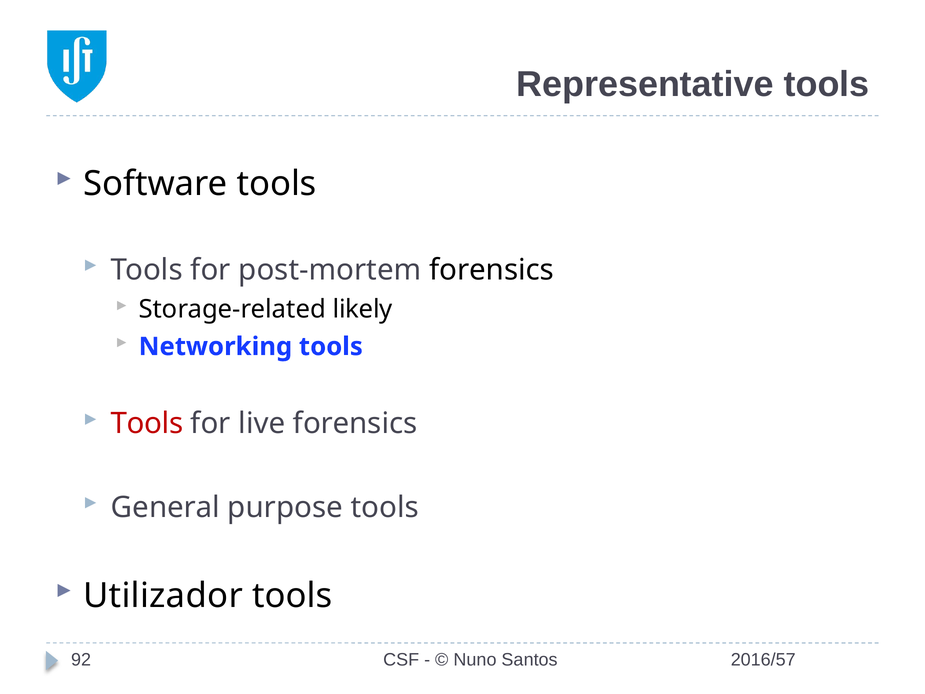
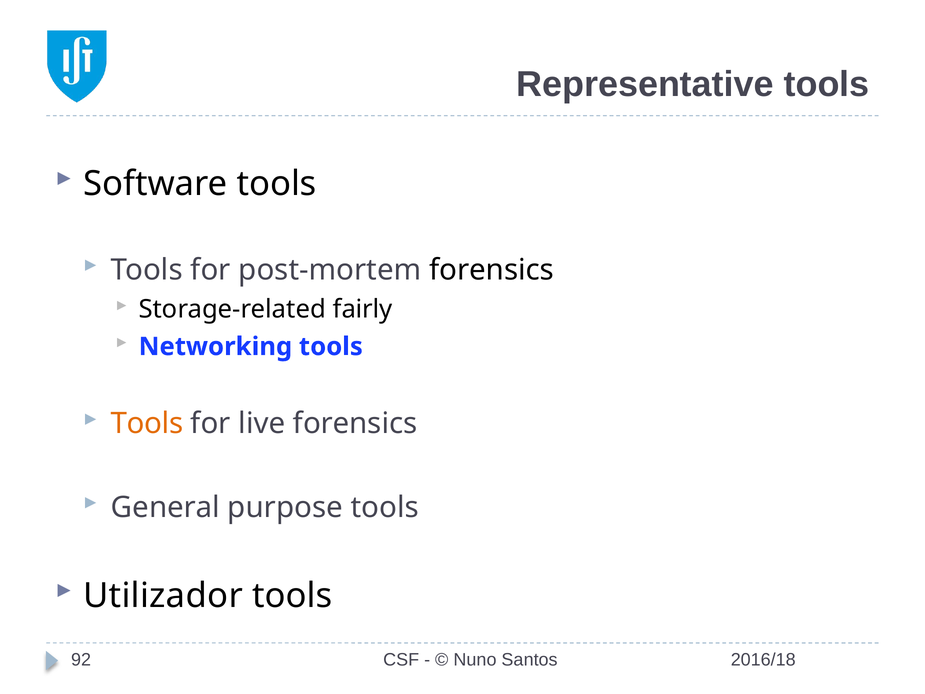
likely: likely -> fairly
Tools at (147, 424) colour: red -> orange
2016/57: 2016/57 -> 2016/18
